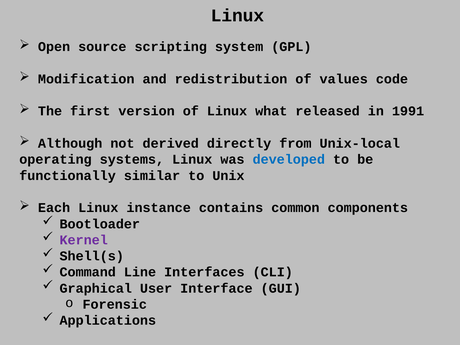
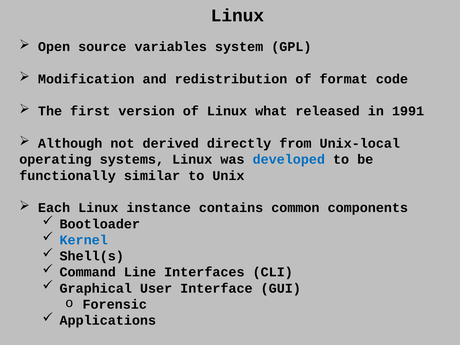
scripting: scripting -> variables
values: values -> format
Kernel colour: purple -> blue
